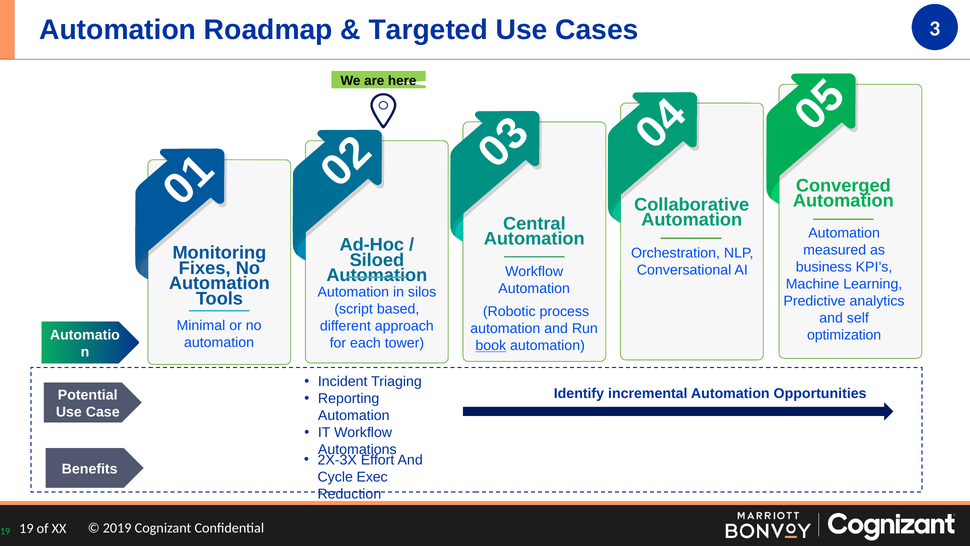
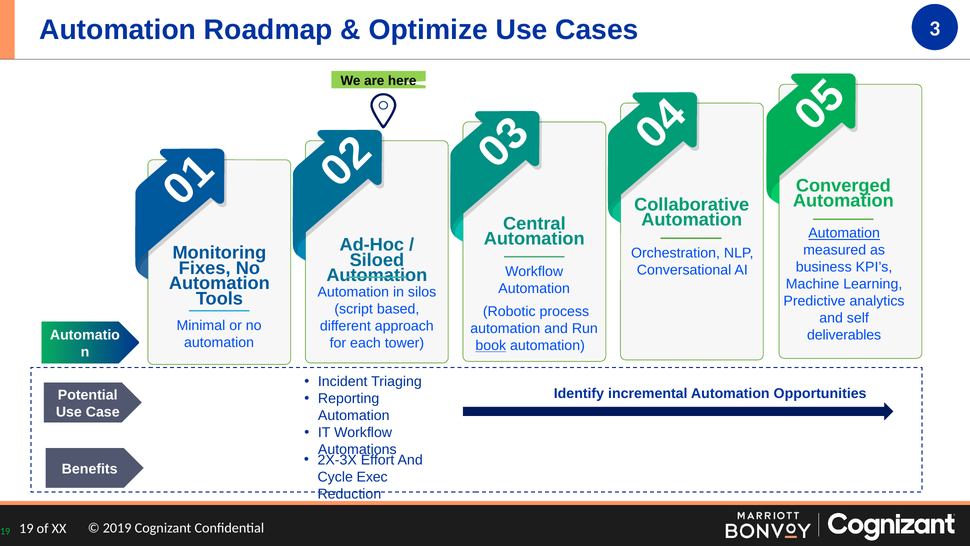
Targeted: Targeted -> Optimize
Automation at (844, 233) underline: none -> present
optimization: optimization -> deliverables
